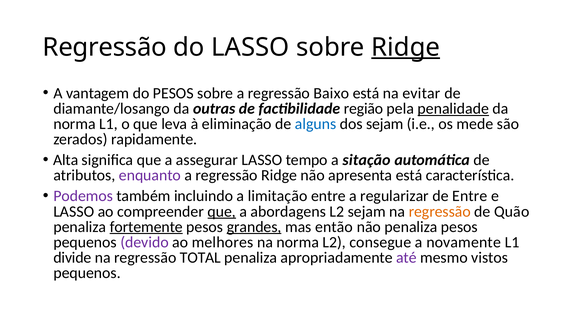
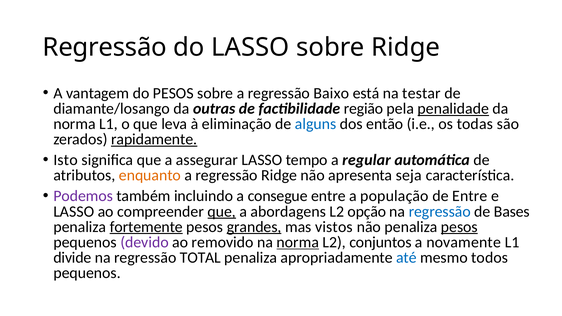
Ridge at (406, 47) underline: present -> none
evitar: evitar -> testar
dos sejam: sejam -> então
mede: mede -> todas
rapidamente underline: none -> present
Alta: Alta -> Isto
sitação: sitação -> regular
enquanto colour: purple -> orange
apresenta está: está -> seja
limitação: limitação -> consegue
regularizar: regularizar -> população
L2 sejam: sejam -> opção
regressão at (440, 212) colour: orange -> blue
Quão: Quão -> Bases
então: então -> vistos
pesos at (459, 227) underline: none -> present
melhores: melhores -> removido
norma at (298, 242) underline: none -> present
consegue: consegue -> conjuntos
até colour: purple -> blue
vistos: vistos -> todos
